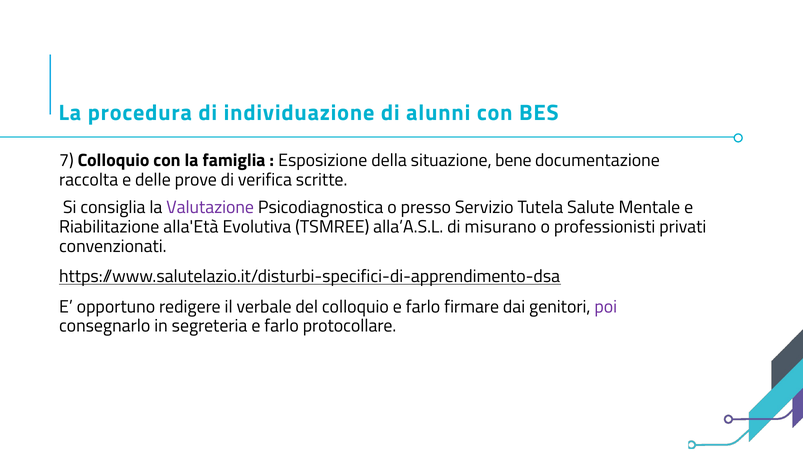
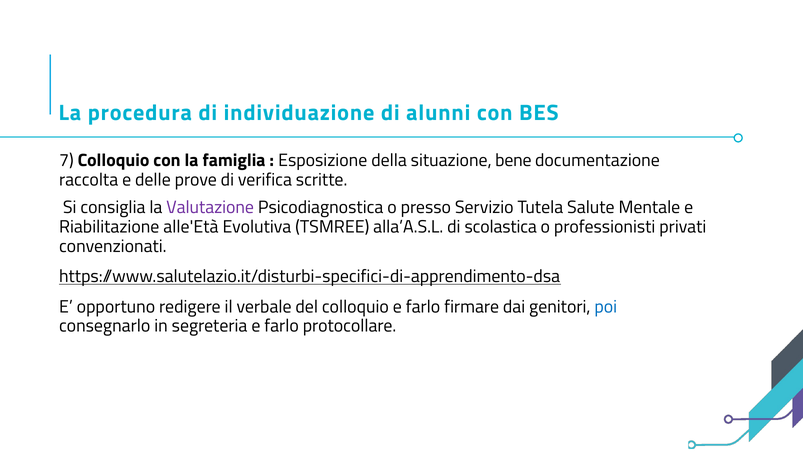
alla'Età: alla'Età -> alle'Età
misurano: misurano -> scolastica
poi colour: purple -> blue
